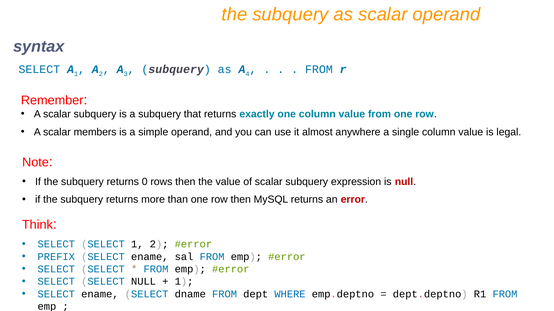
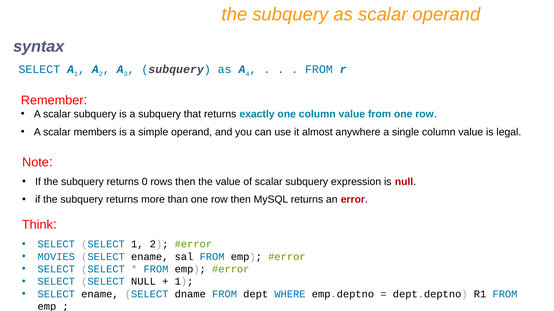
PREFIX: PREFIX -> MOVIES
